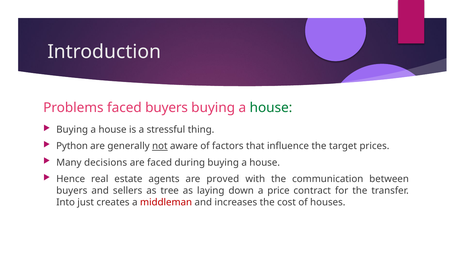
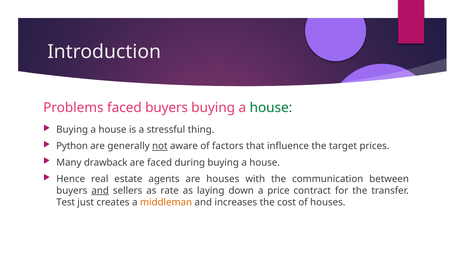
decisions: decisions -> drawback
are proved: proved -> houses
and at (100, 191) underline: none -> present
tree: tree -> rate
Into: Into -> Test
middleman colour: red -> orange
